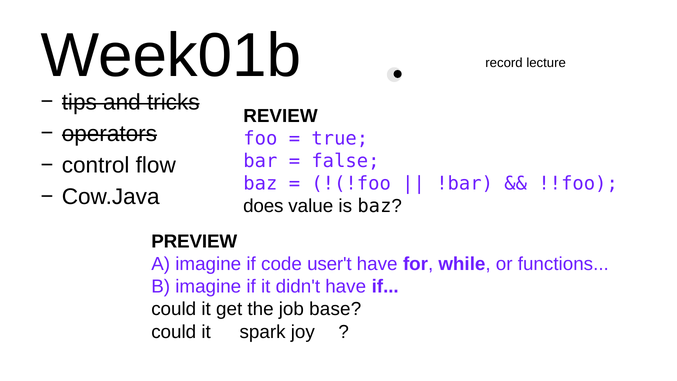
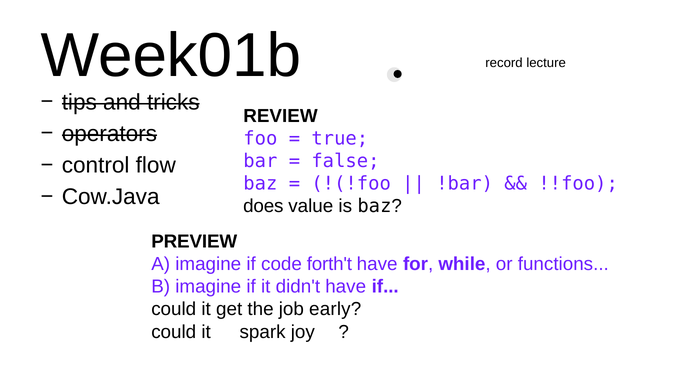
user't: user't -> forth't
base: base -> early
